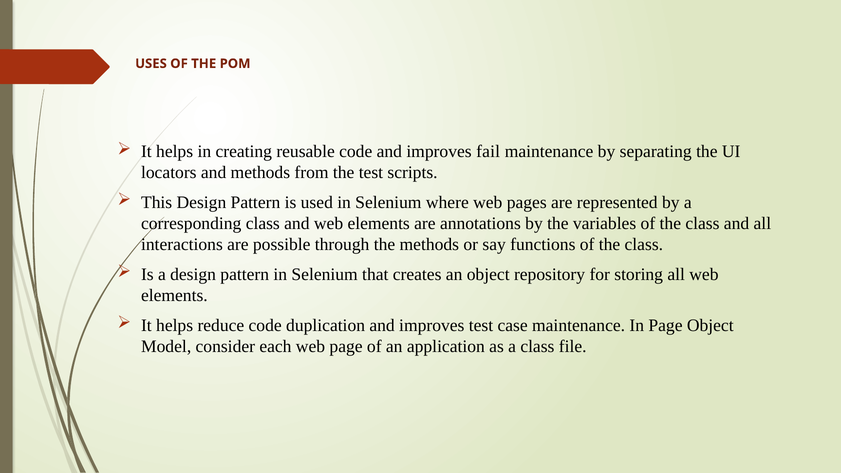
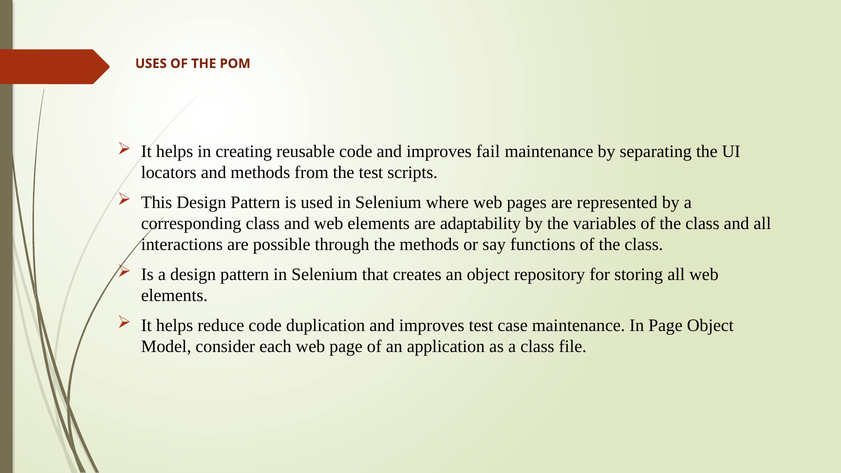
annotations: annotations -> adaptability
